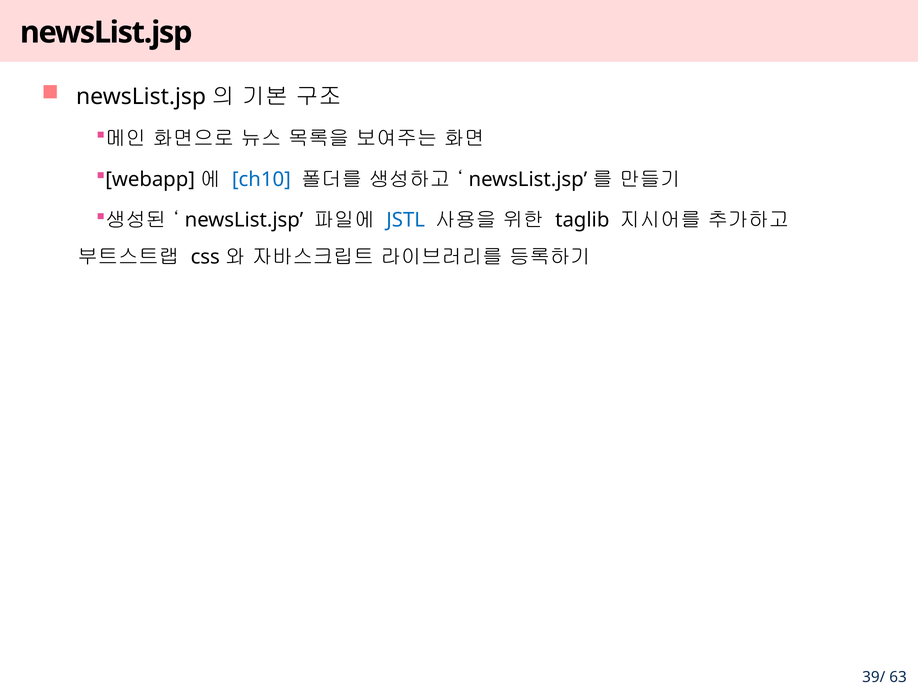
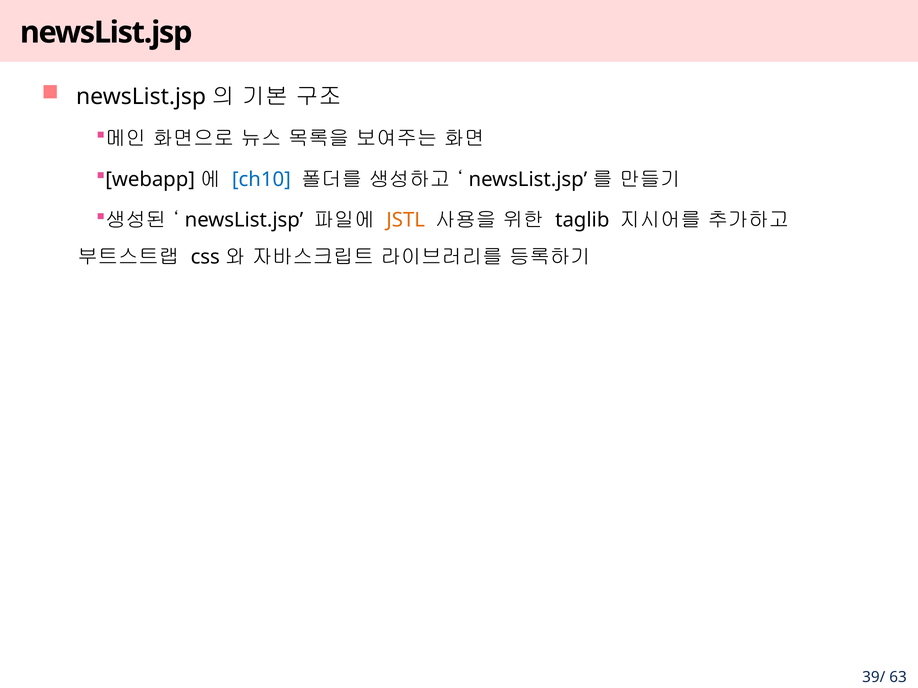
JSTL colour: blue -> orange
